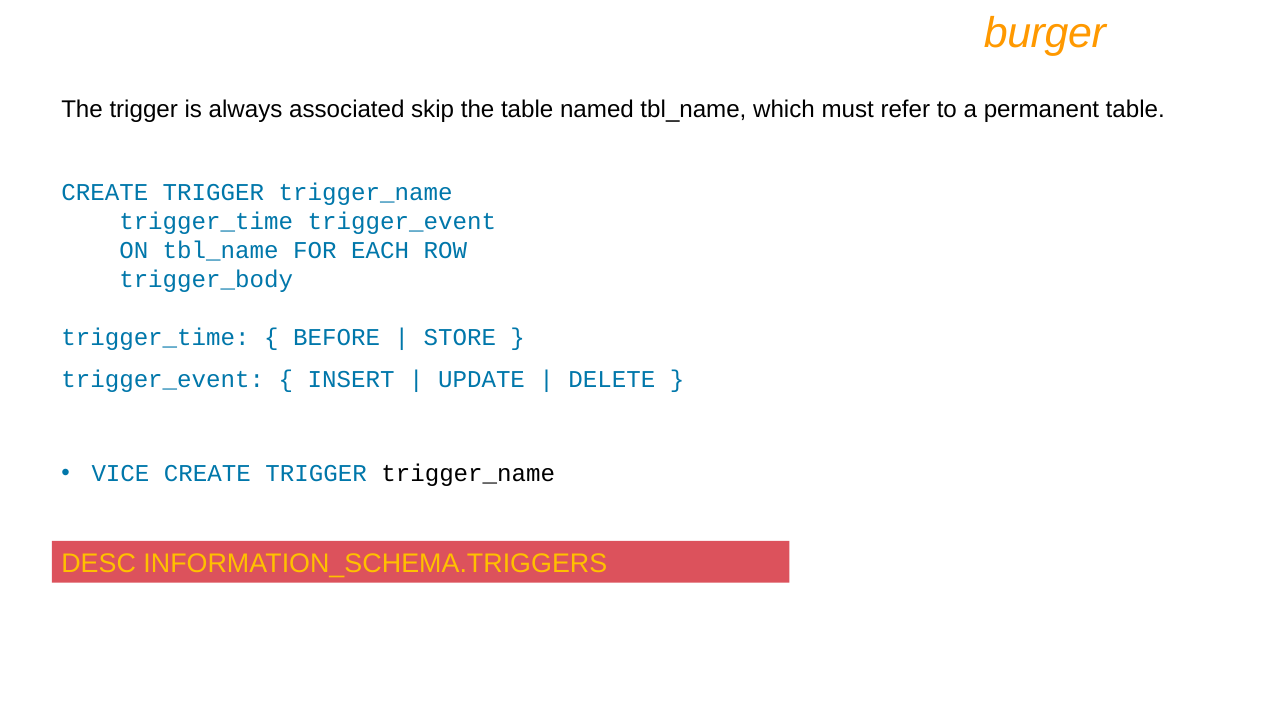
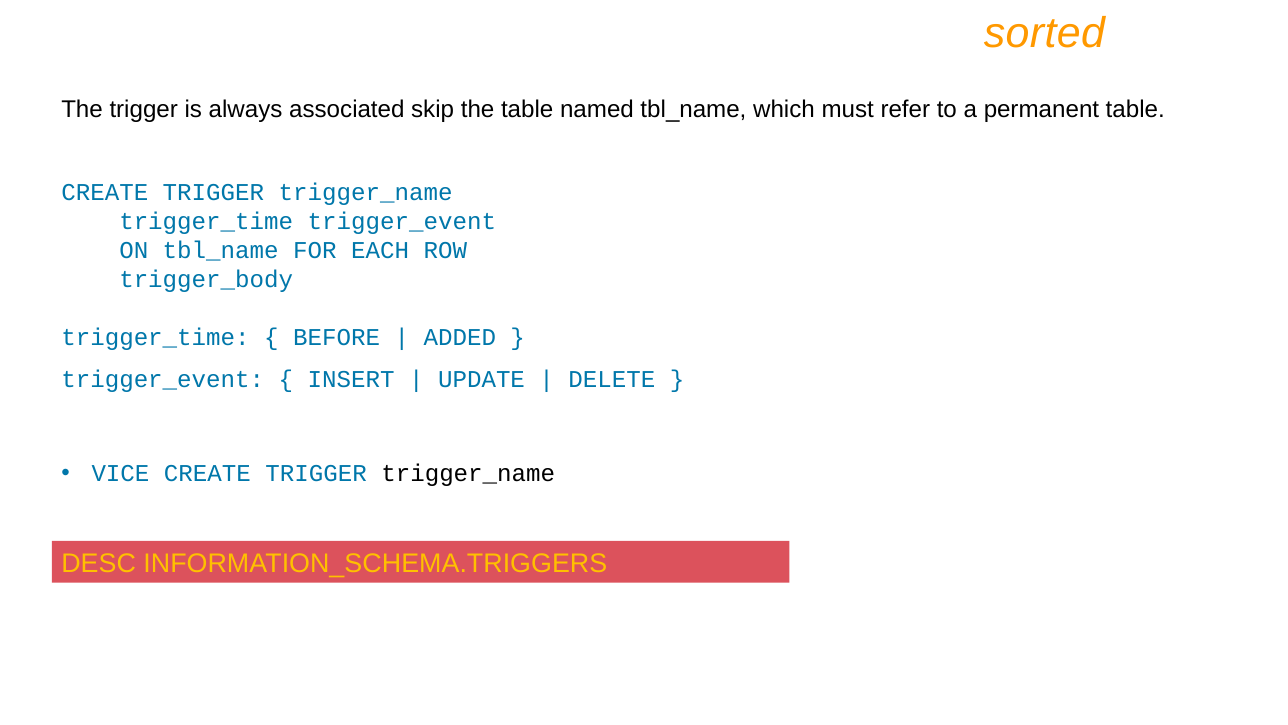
burger: burger -> sorted
STORE: STORE -> ADDED
